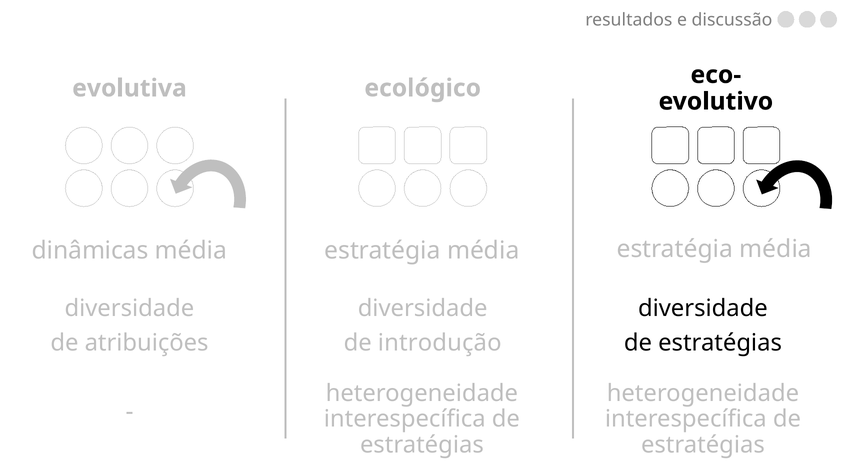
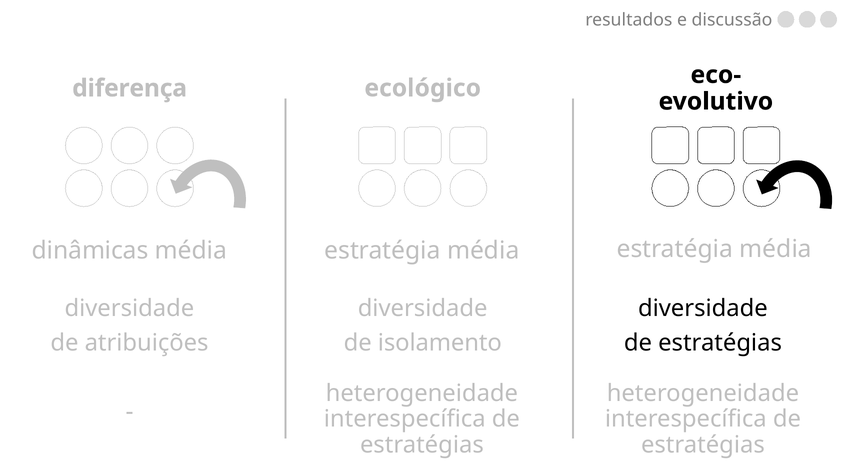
evolutiva: evolutiva -> diferença
introdução: introdução -> isolamento
